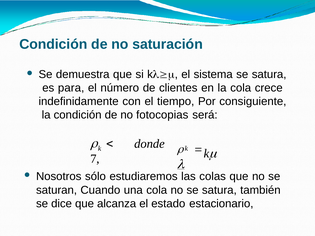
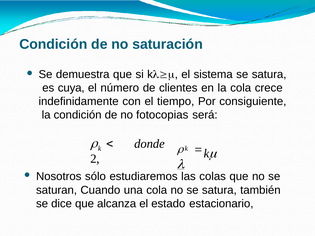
para: para -> cuya
7: 7 -> 2
